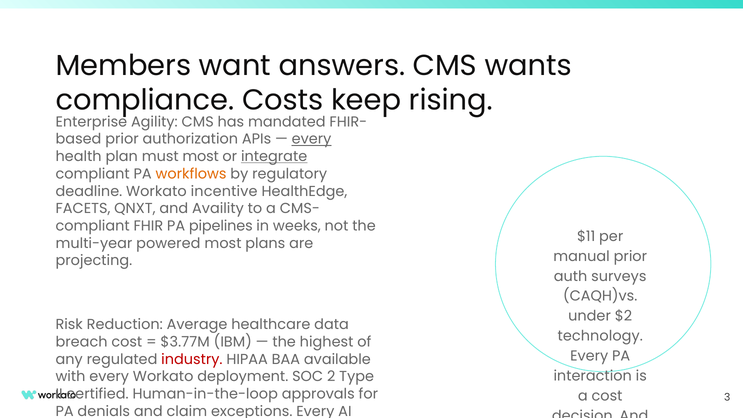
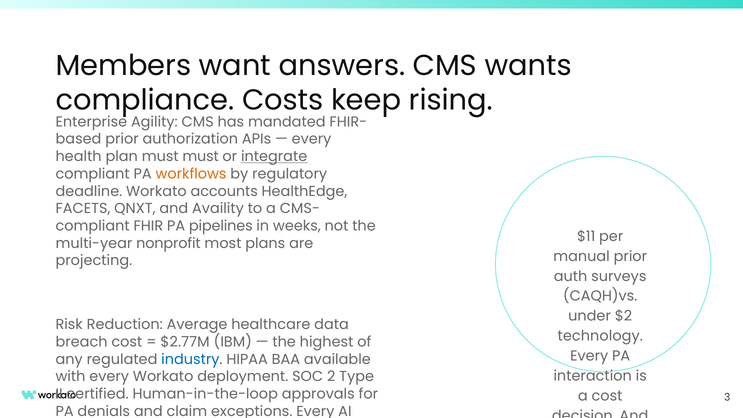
every at (312, 139) underline: present -> none
must most: most -> must
incentive: incentive -> accounts
powered: powered -> nonprofit
$3.77M: $3.77M -> $2.77M
industry colour: red -> blue
